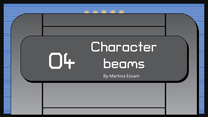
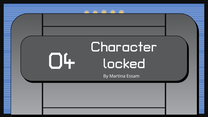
beams: beams -> locked
